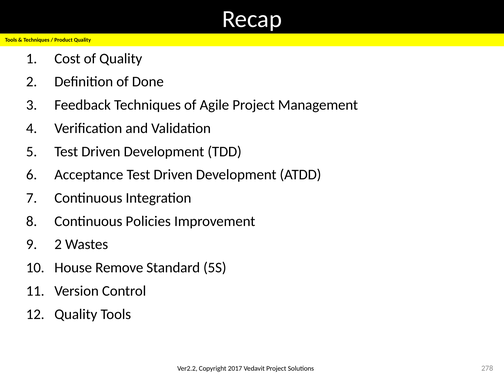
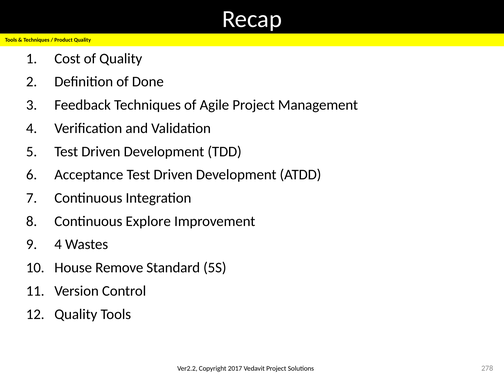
Policies: Policies -> Explore
2 at (58, 244): 2 -> 4
